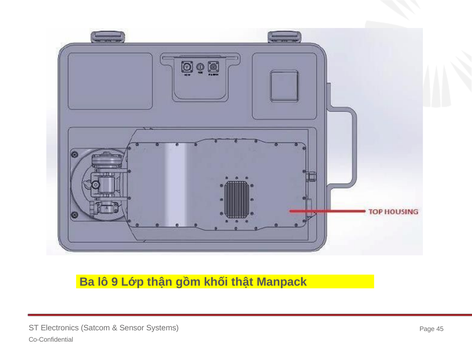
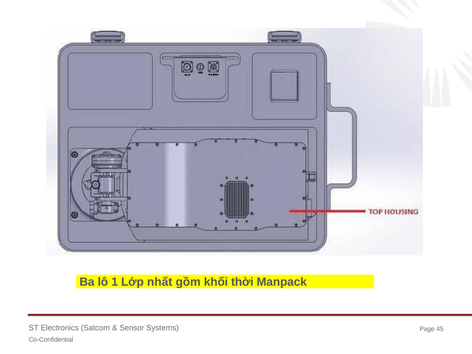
9: 9 -> 1
thận: thận -> nhất
thật: thật -> thời
